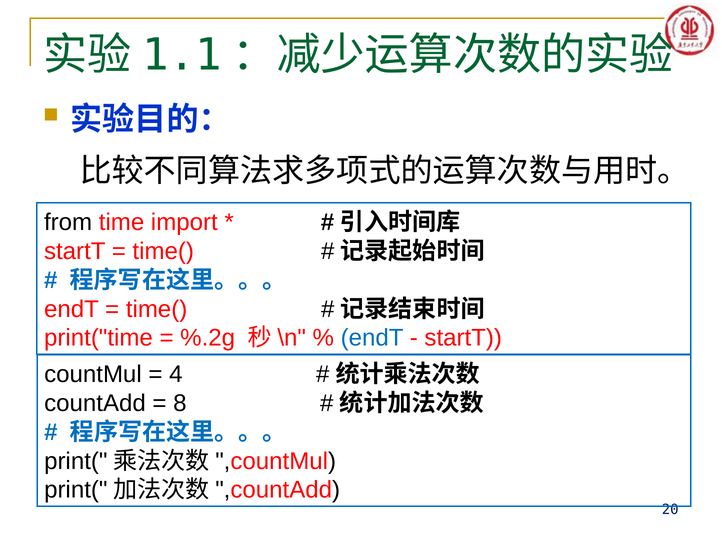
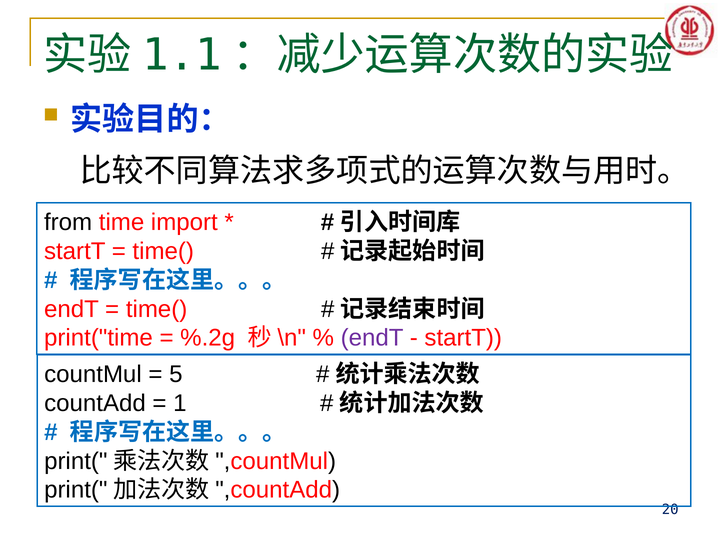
endT at (372, 338) colour: blue -> purple
4: 4 -> 5
8: 8 -> 1
